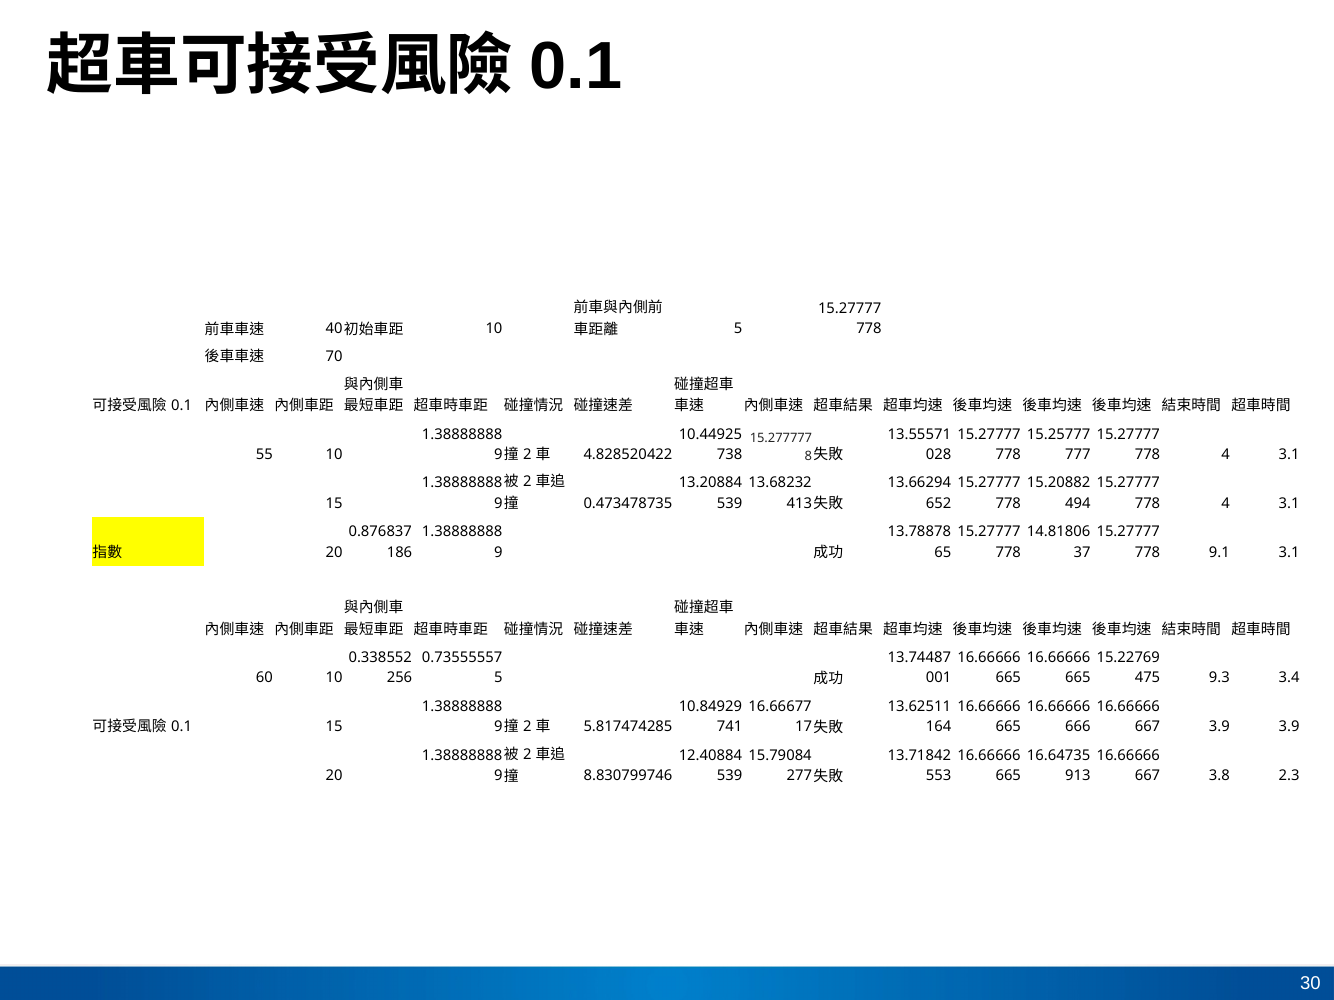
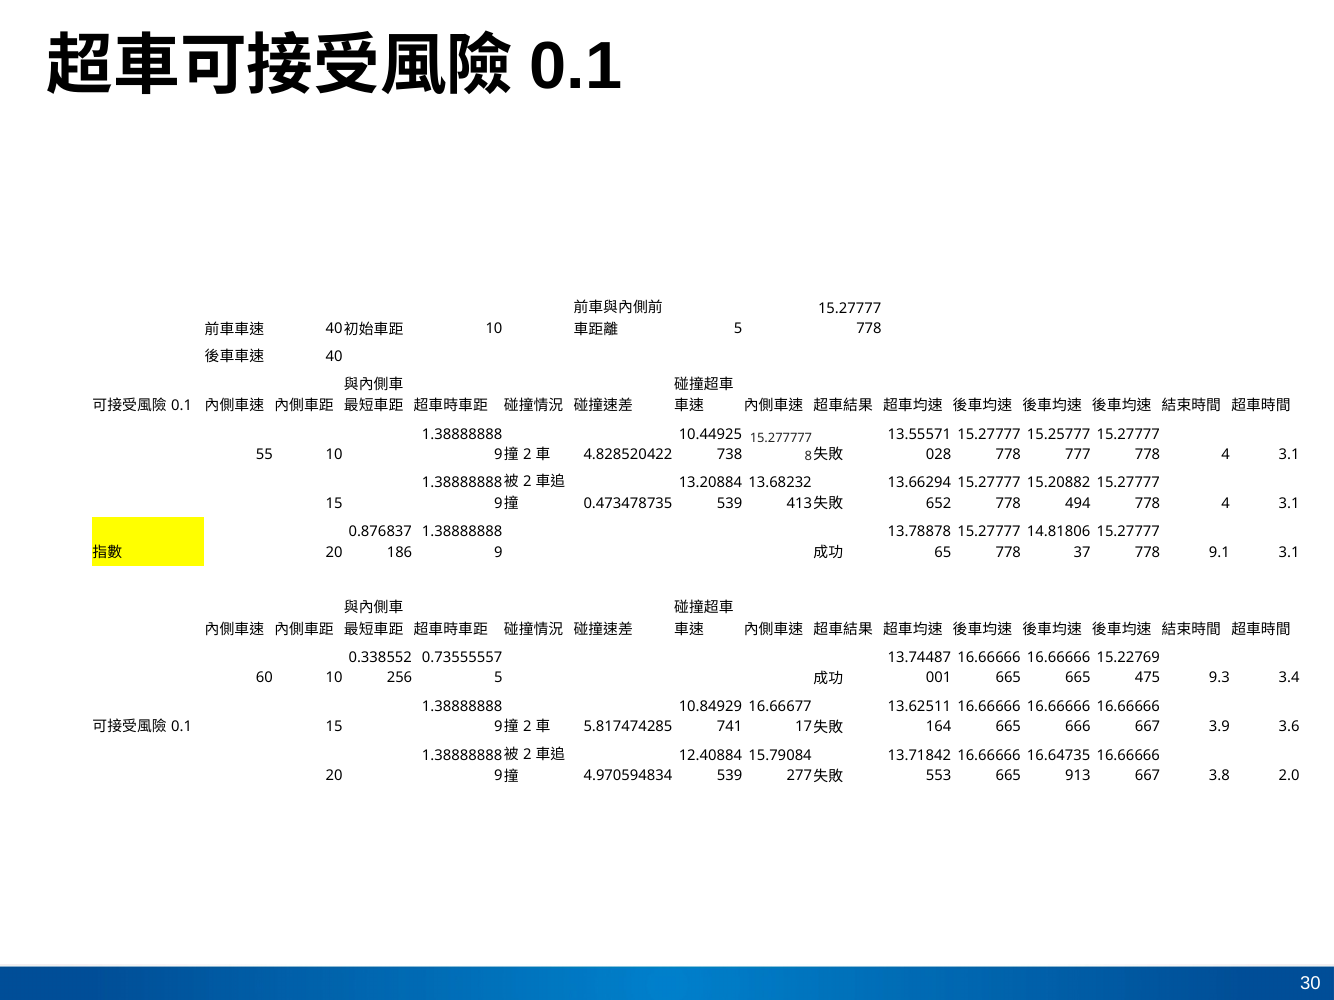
70: 70 -> 40
3.9 3.9: 3.9 -> 3.6
8.830799746: 8.830799746 -> 4.970594834
2.3: 2.3 -> 2.0
